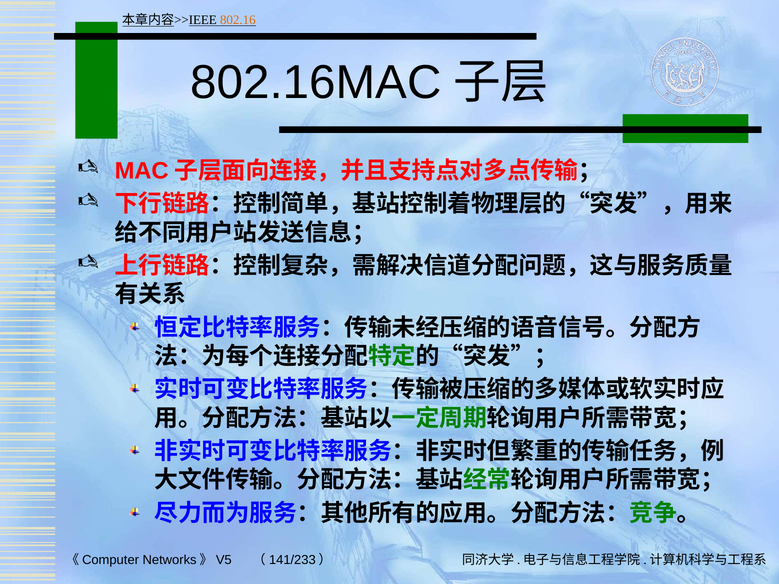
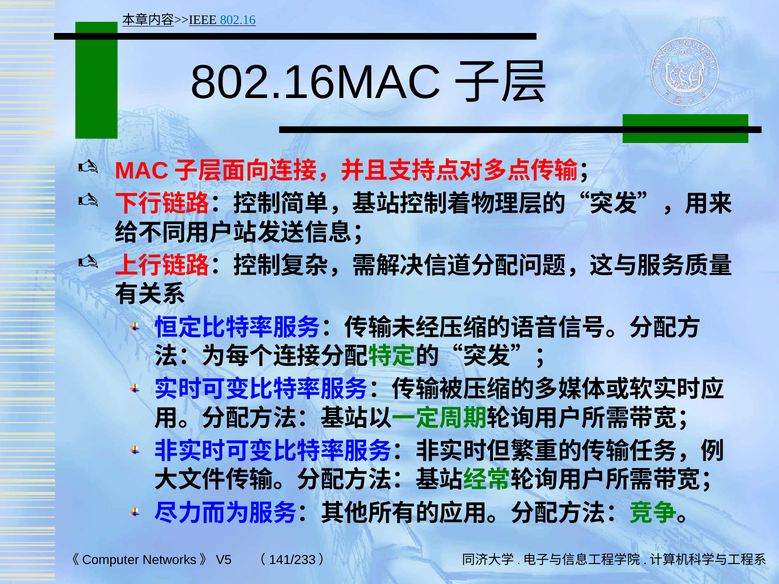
802.16 colour: orange -> blue
